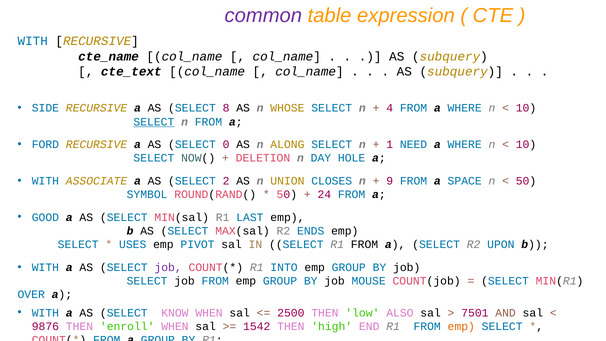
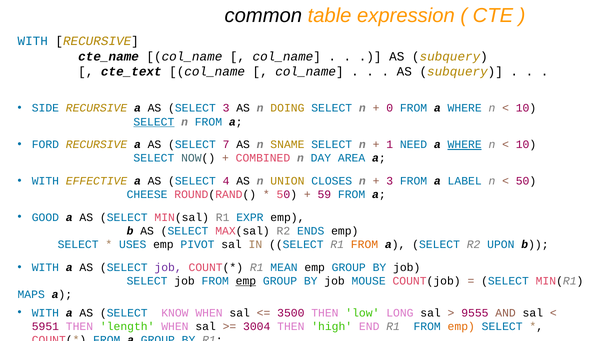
common colour: purple -> black
SELECT 8: 8 -> 3
WHOSE: WHOSE -> DOING
4: 4 -> 0
0: 0 -> 7
ALONG: ALONG -> SNAME
WHERE at (465, 145) underline: none -> present
DELETION: DELETION -> COMBINED
HOLE: HOLE -> AREA
ASSOCIATE: ASSOCIATE -> EFFECTIVE
2: 2 -> 4
9 at (390, 181): 9 -> 3
SPACE: SPACE -> LABEL
SYMBOL: SYMBOL -> CHEESE
24: 24 -> 59
LAST: LAST -> EXPR
FROM at (365, 245) colour: black -> orange
INTO: INTO -> MEAN
emp at (246, 281) underline: none -> present
OVER: OVER -> MAPS
2500: 2500 -> 3500
ALSO: ALSO -> LONG
7501: 7501 -> 9555
9876: 9876 -> 5951
enroll: enroll -> length
1542: 1542 -> 3004
